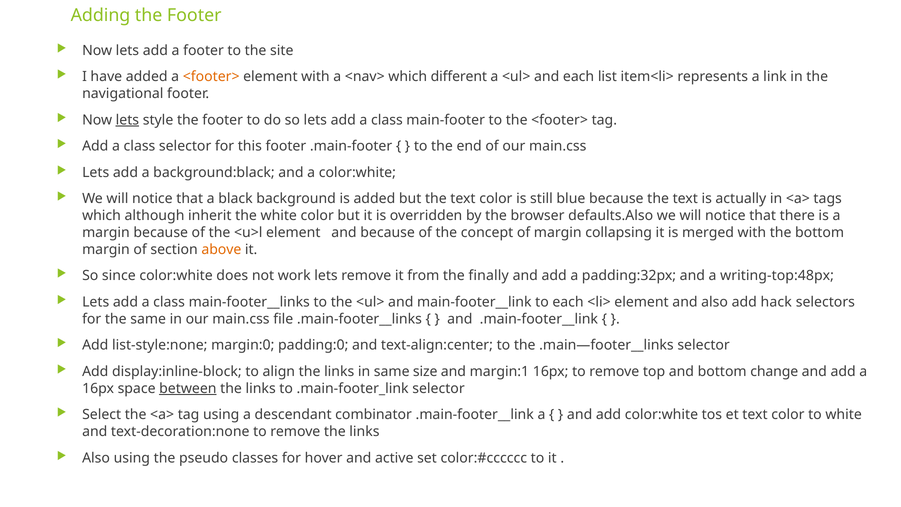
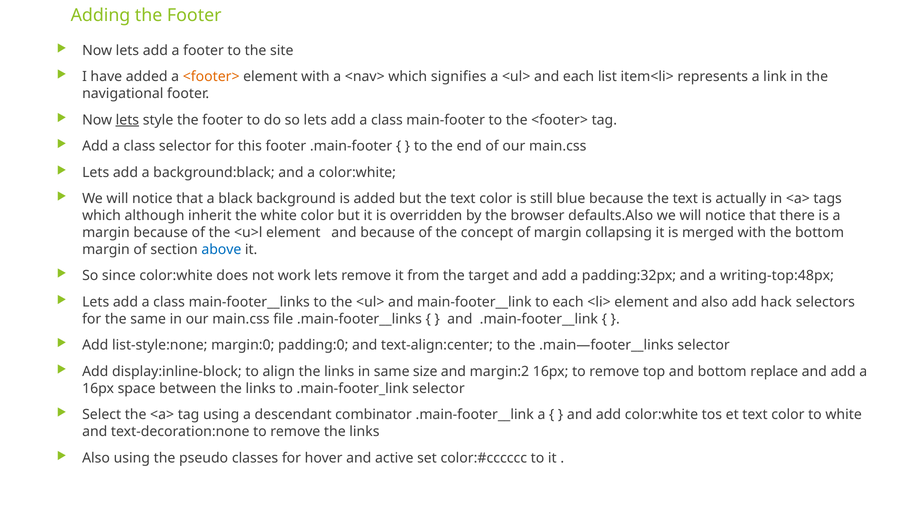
different: different -> signifies
above colour: orange -> blue
finally: finally -> target
margin:1: margin:1 -> margin:2
change: change -> replace
between underline: present -> none
